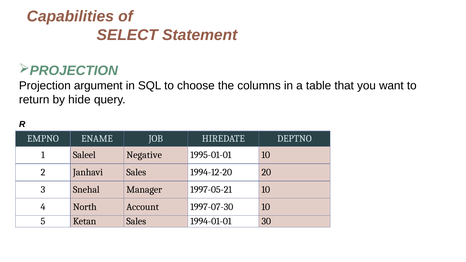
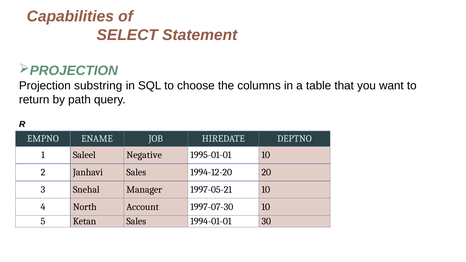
argument: argument -> substring
hide: hide -> path
